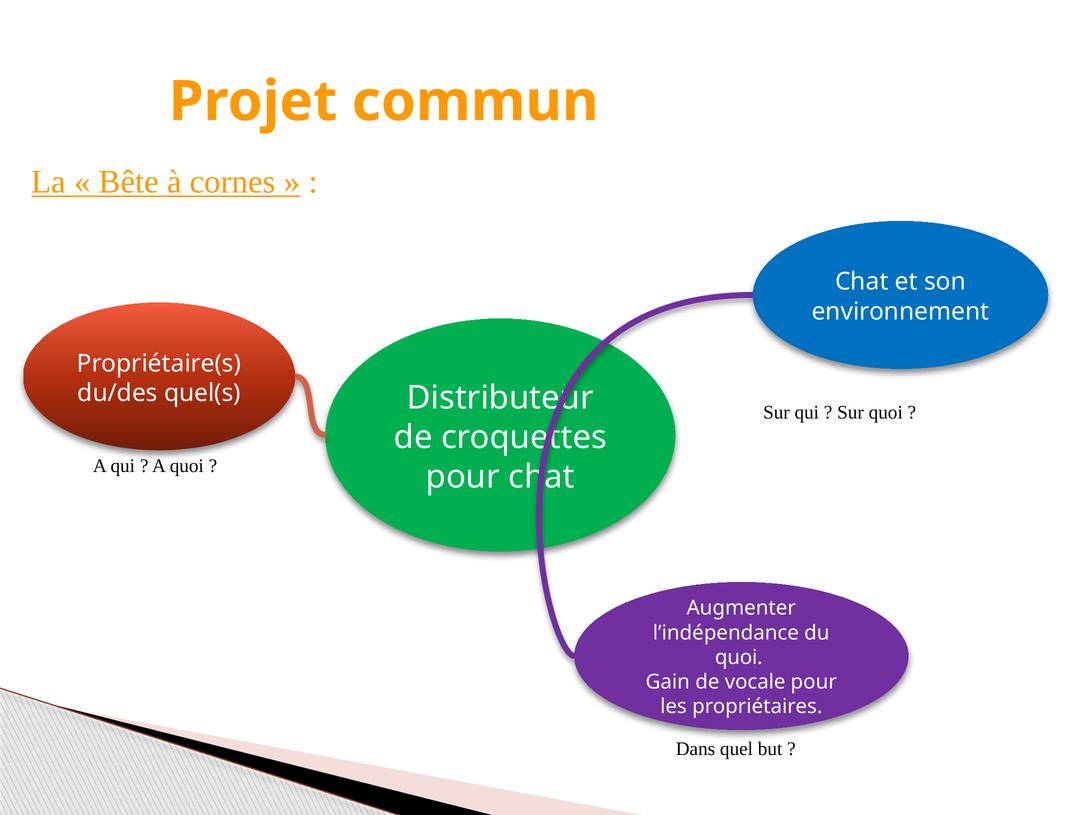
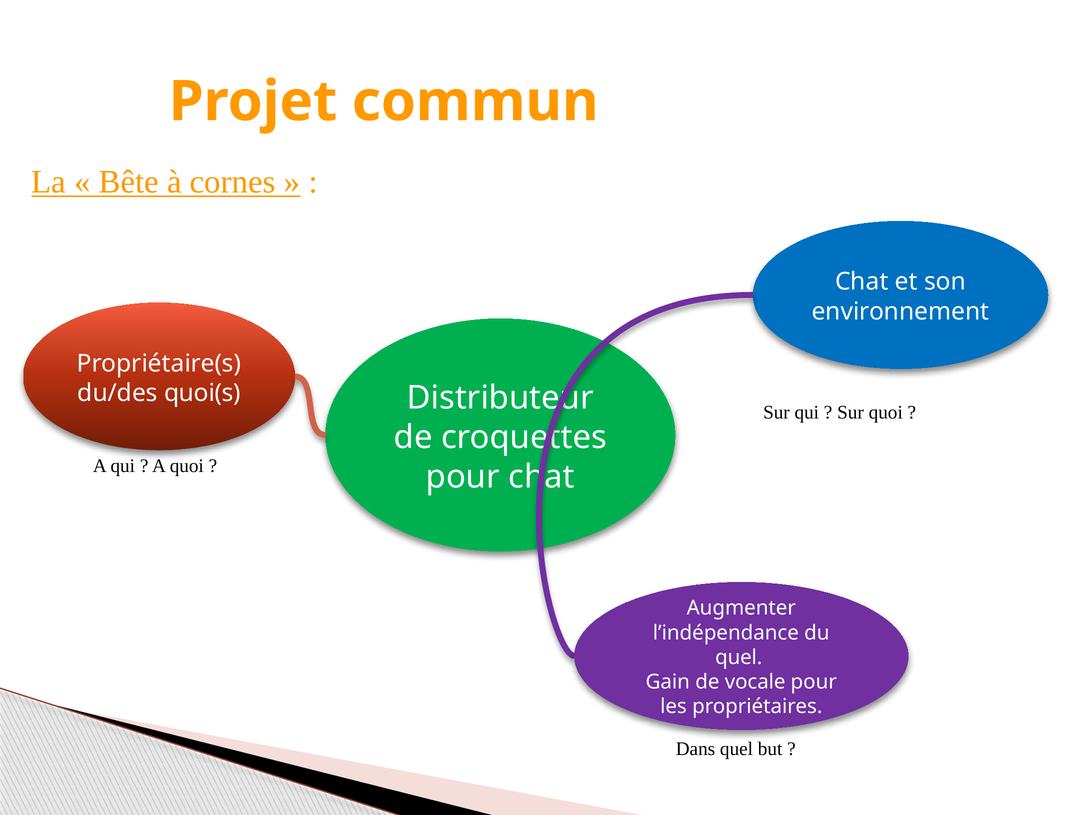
quel(s: quel(s -> quoi(s
quoi at (739, 658): quoi -> quel
